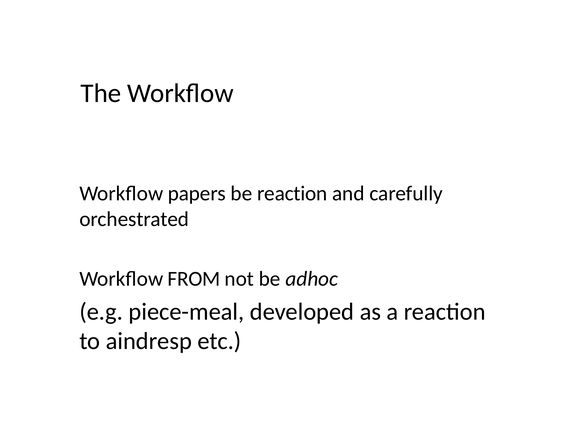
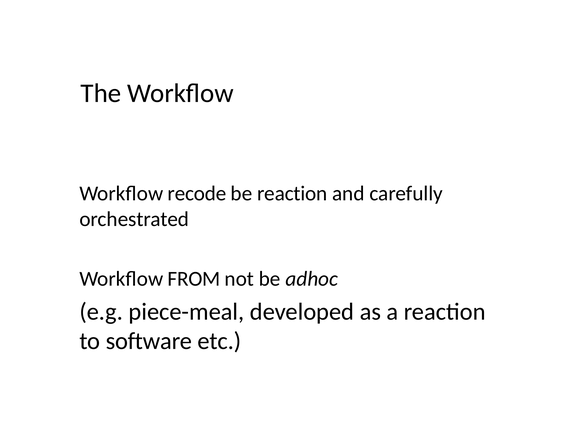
papers: papers -> recode
aindresp: aindresp -> software
